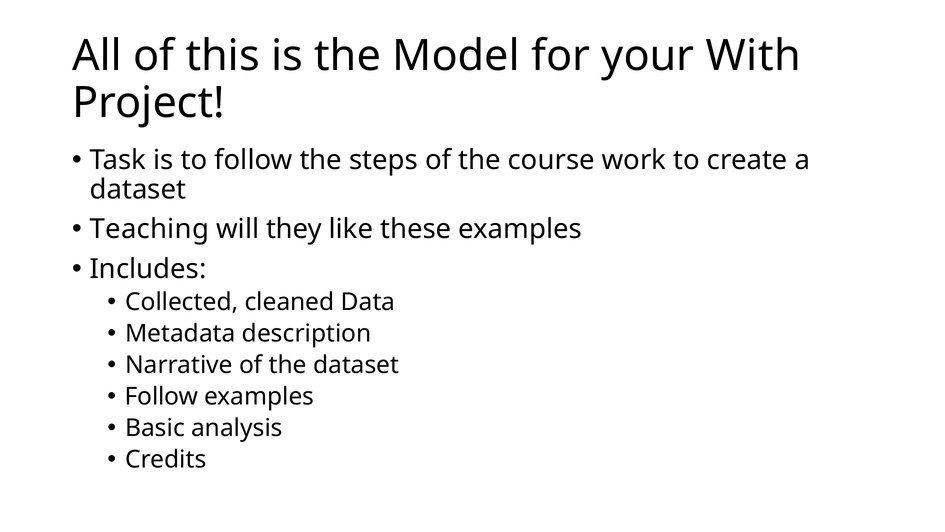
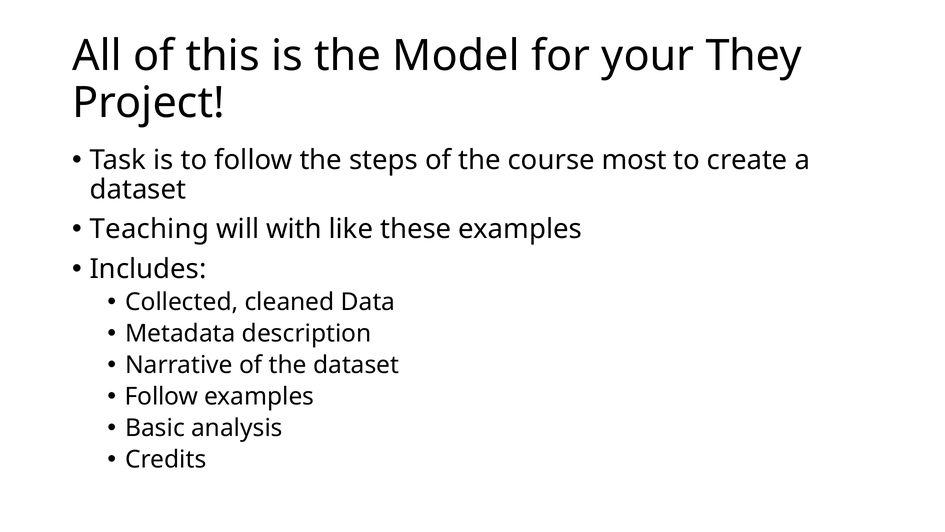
With: With -> They
work: work -> most
they: they -> with
